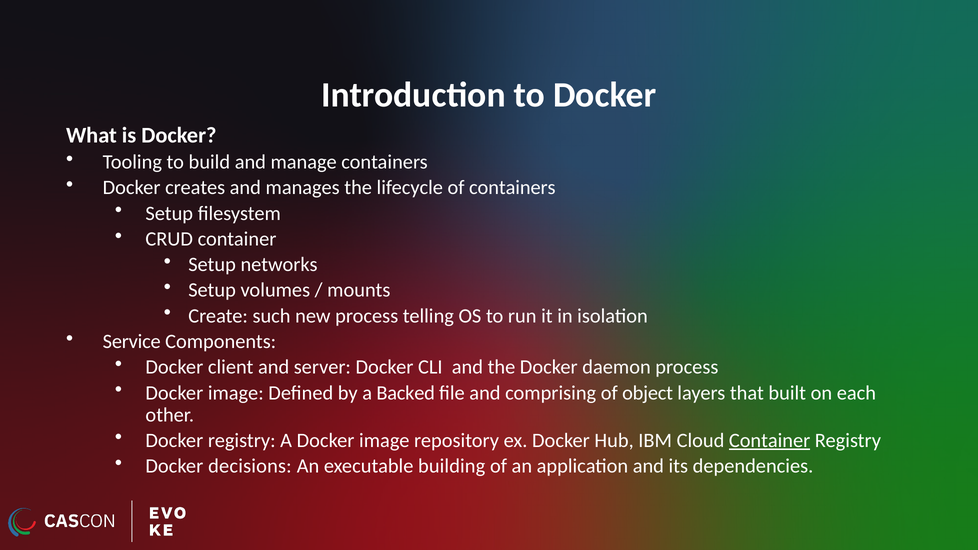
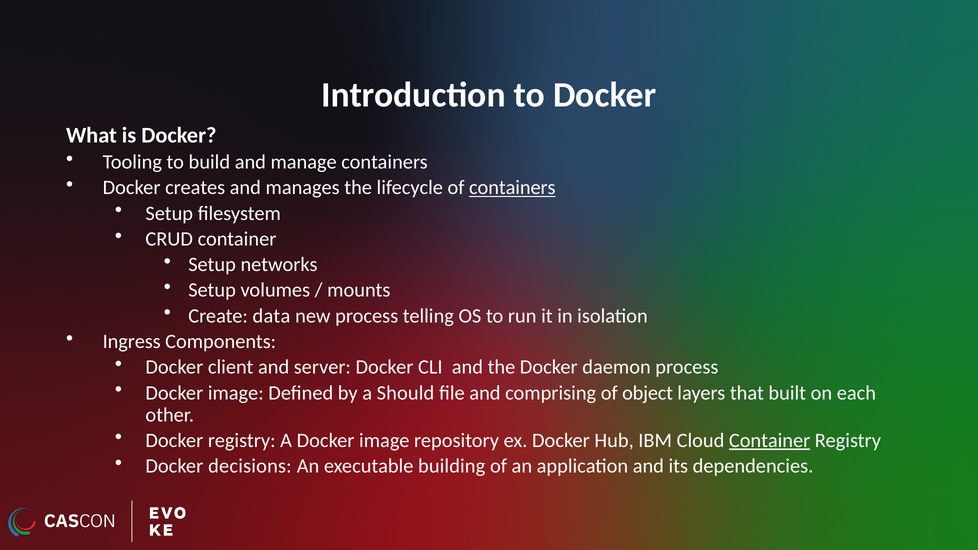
containers at (512, 188) underline: none -> present
such: such -> data
Service: Service -> Ingress
Backed: Backed -> Should
